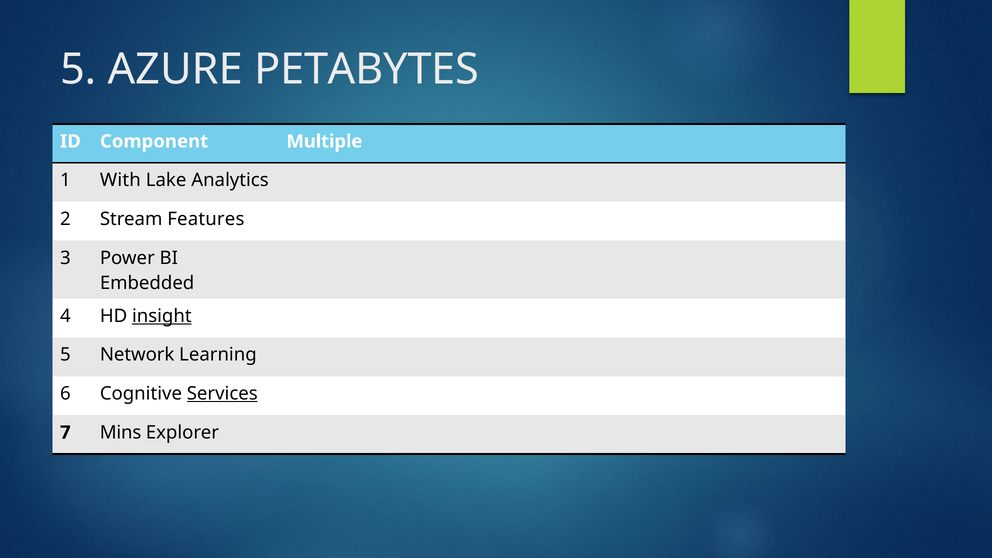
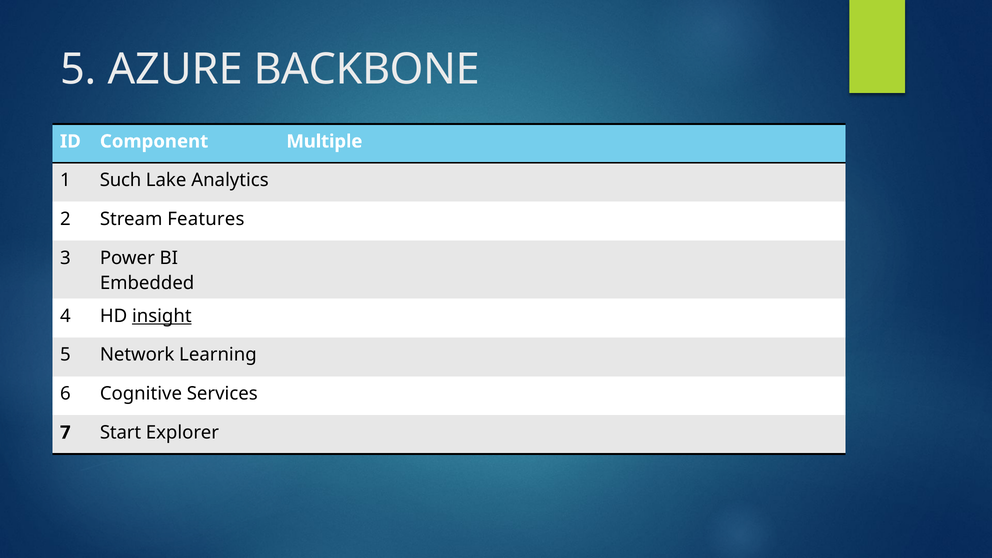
PETABYTES: PETABYTES -> BACKBONE
With: With -> Such
Services underline: present -> none
Mins: Mins -> Start
